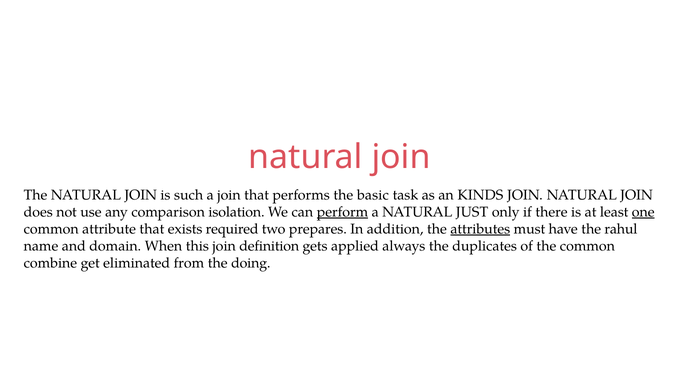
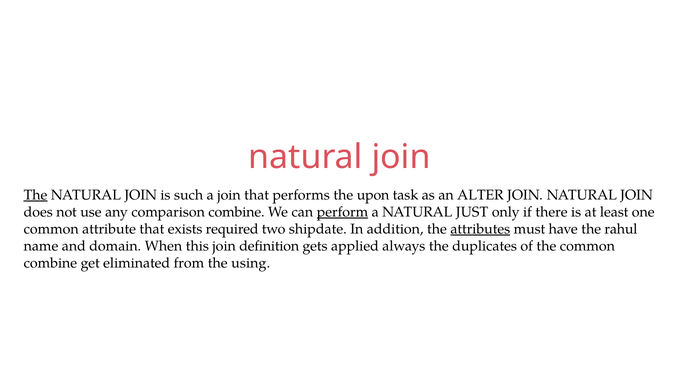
The at (36, 195) underline: none -> present
basic: basic -> upon
KINDS: KINDS -> ALTER
comparison isolation: isolation -> combine
one underline: present -> none
prepares: prepares -> shipdate
doing: doing -> using
